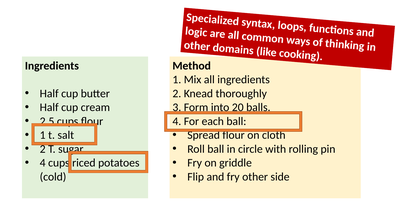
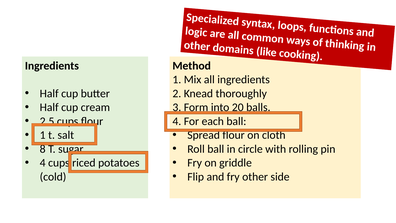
2 at (43, 149): 2 -> 8
